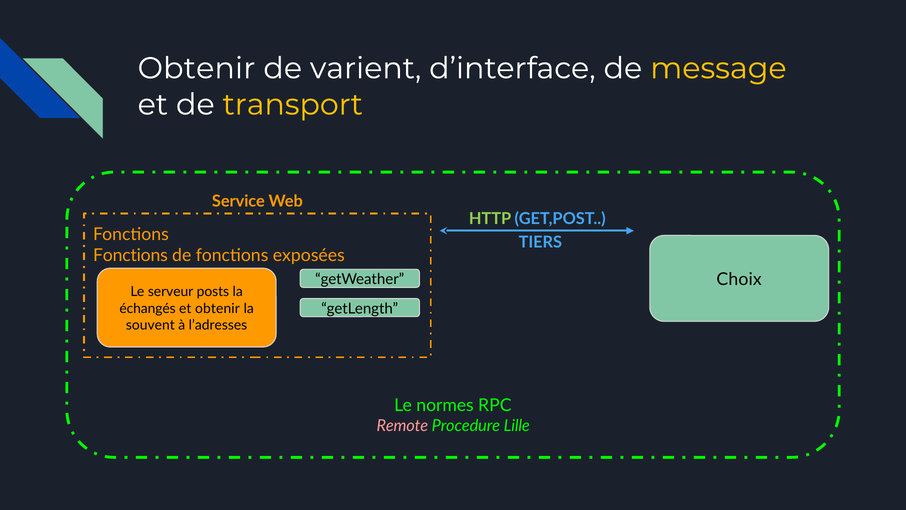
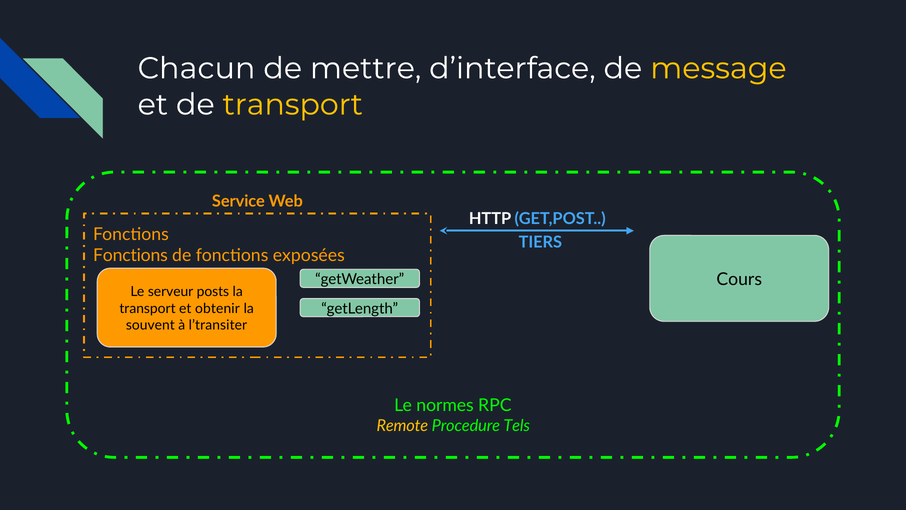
Obtenir at (196, 68): Obtenir -> Chacun
varient: varient -> mettre
HTTP colour: light green -> white
Choix: Choix -> Cours
échangés at (148, 308): échangés -> transport
l’adresses: l’adresses -> l’transiter
Remote colour: pink -> yellow
Lille: Lille -> Tels
